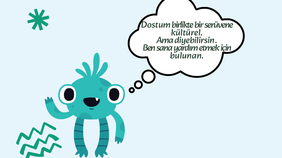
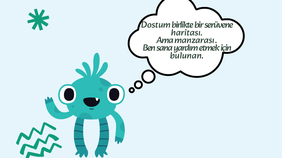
kültürel: kültürel -> haritası
diyebilirsin: diyebilirsin -> manzarası
